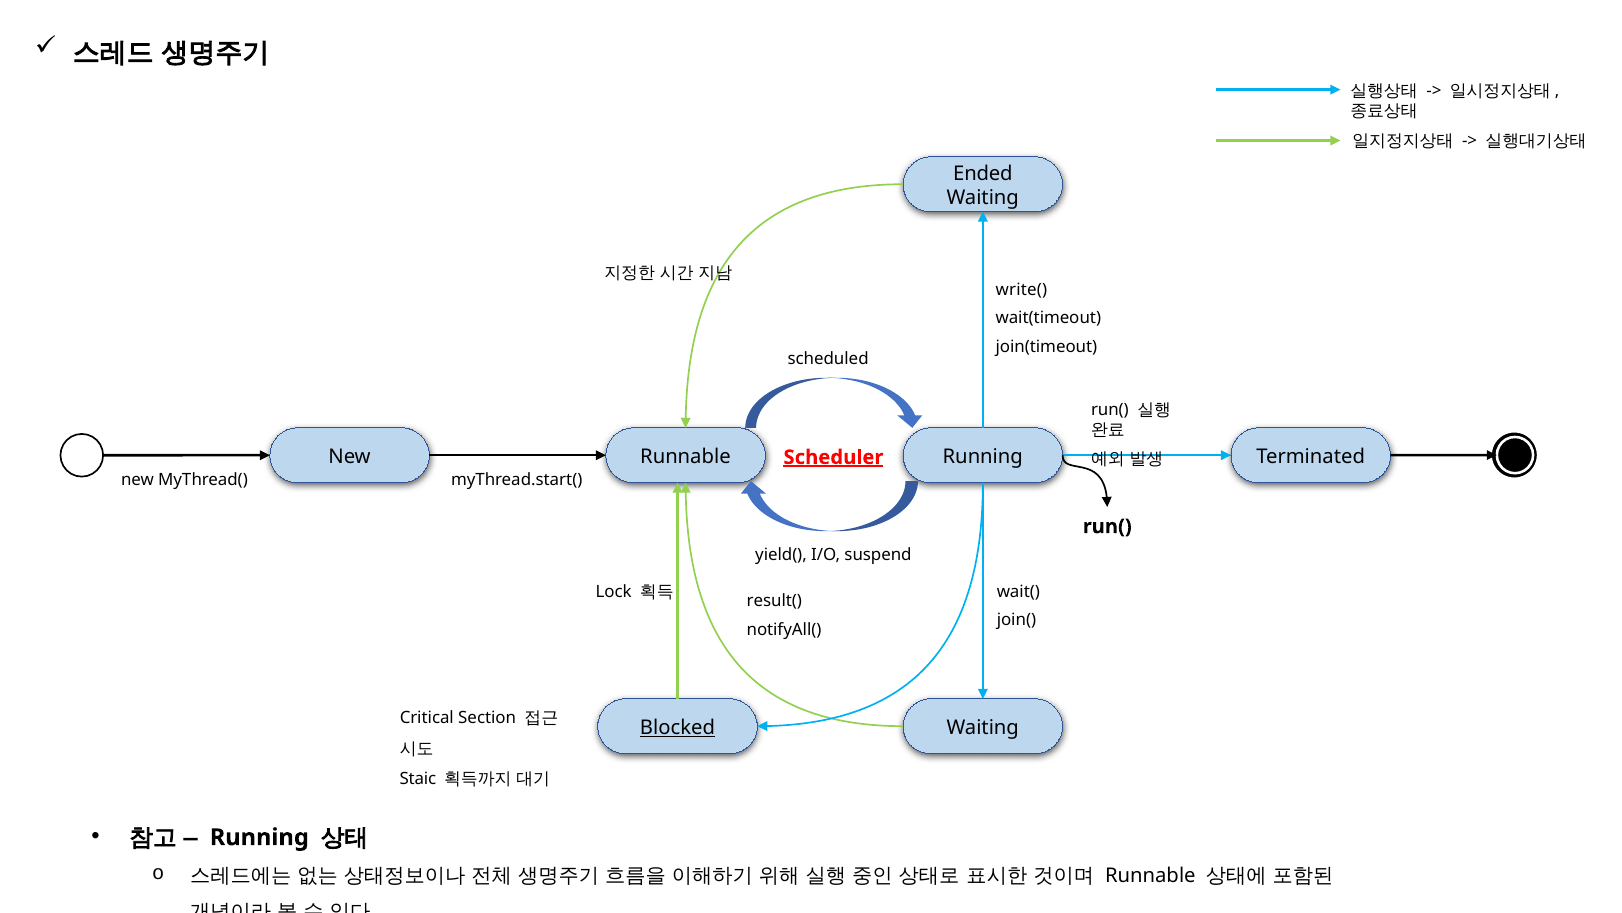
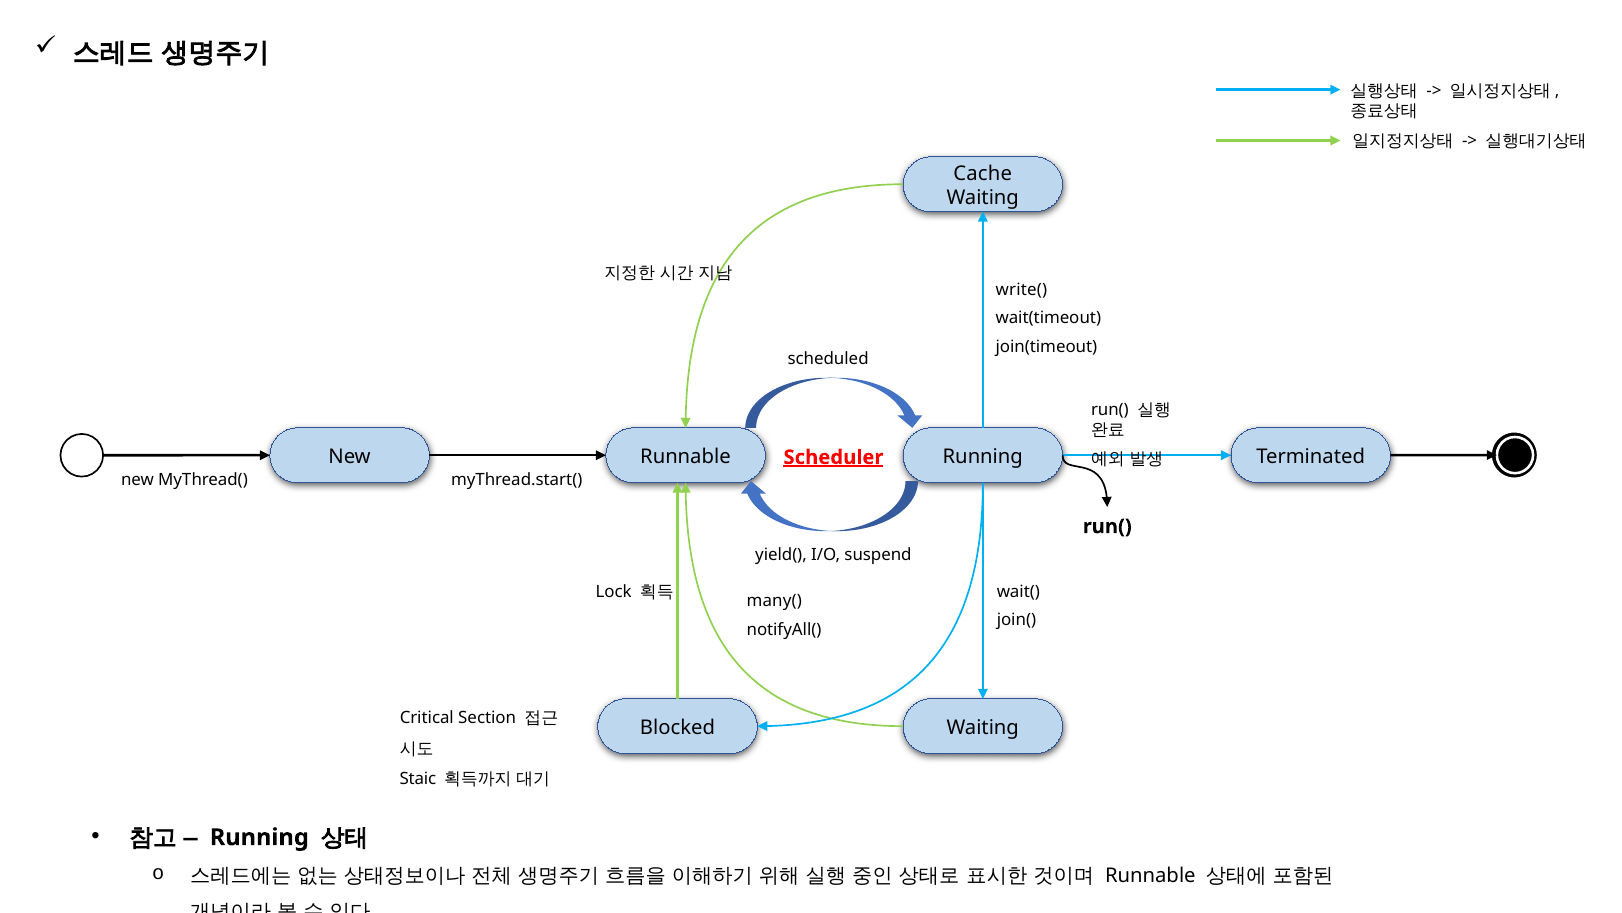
Ended: Ended -> Cache
result(: result( -> many(
Blocked underline: present -> none
